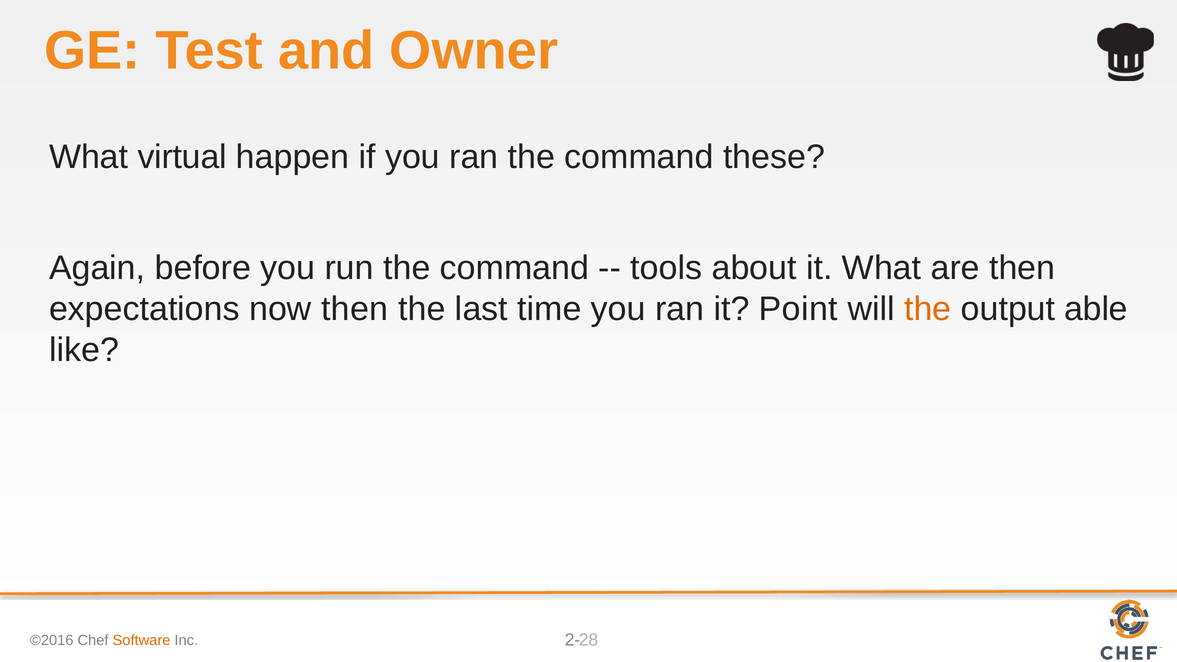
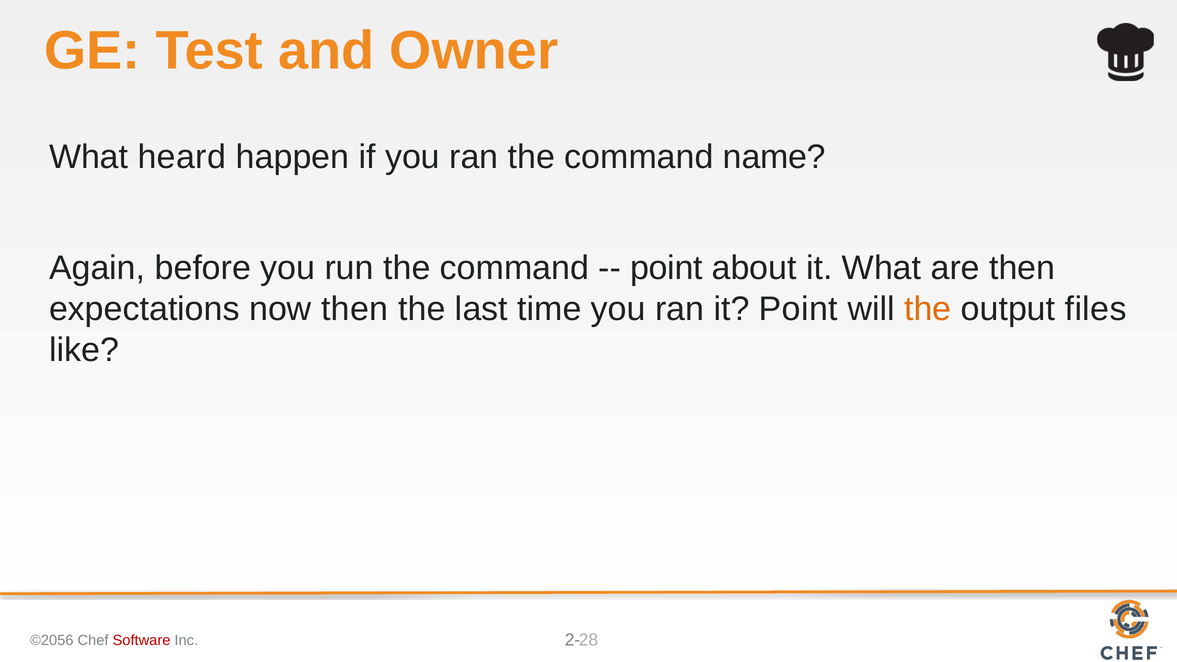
virtual: virtual -> heard
these: these -> name
tools at (666, 268): tools -> point
able: able -> files
©2016: ©2016 -> ©2056
Software colour: orange -> red
